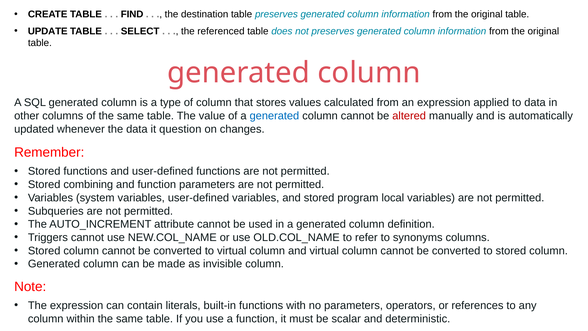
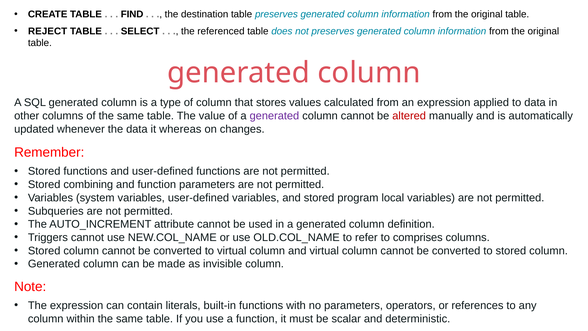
UPDATE: UPDATE -> REJECT
generated at (274, 116) colour: blue -> purple
question: question -> whereas
synonyms: synonyms -> comprises
